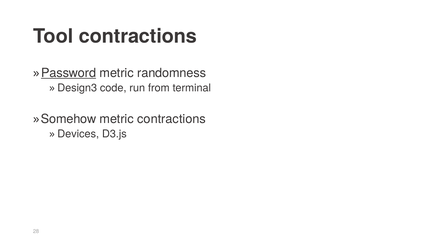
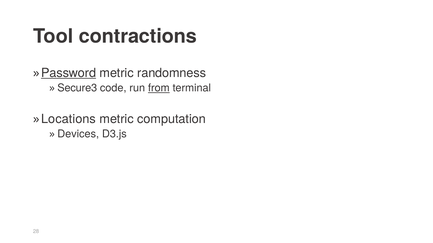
Design3: Design3 -> Secure3
from underline: none -> present
Somehow: Somehow -> Locations
metric contractions: contractions -> computation
